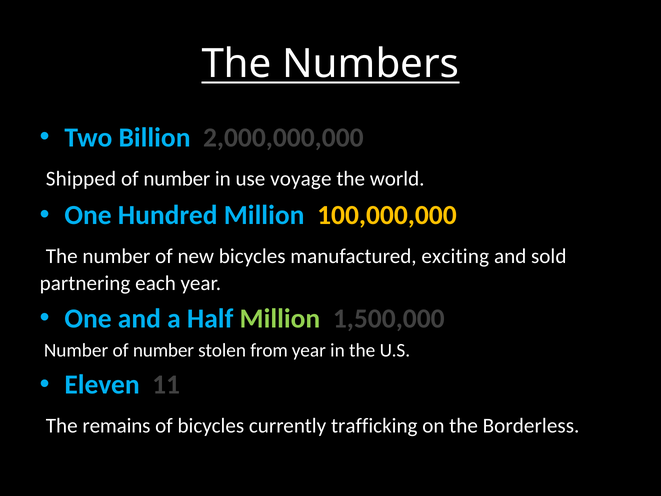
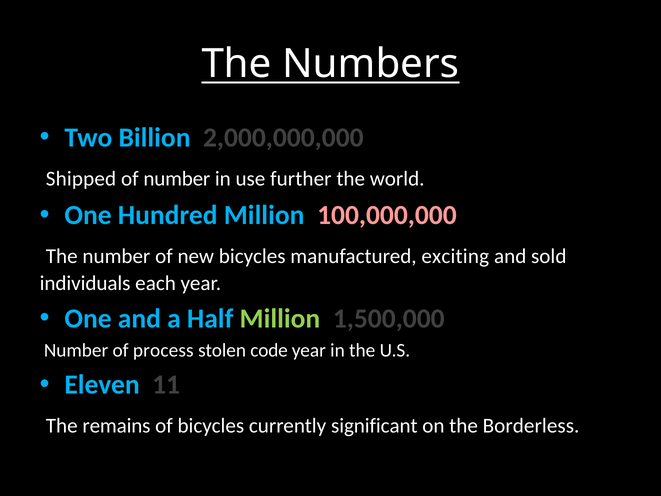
voyage: voyage -> further
100,000,000 colour: yellow -> pink
partnering: partnering -> individuals
Number of number: number -> process
from: from -> code
trafficking: trafficking -> significant
